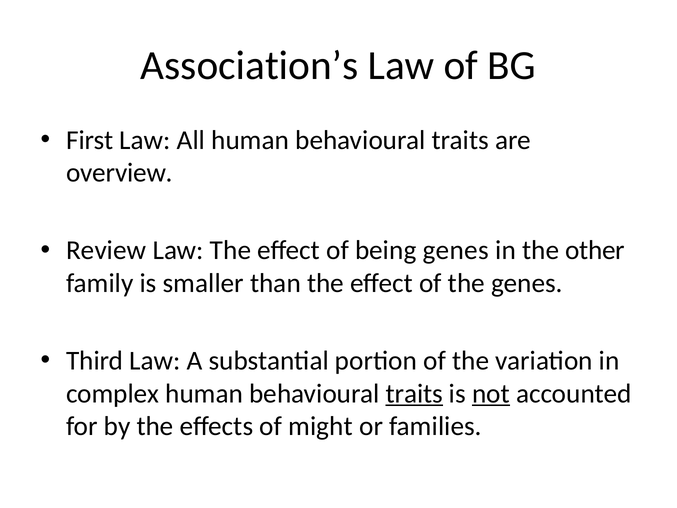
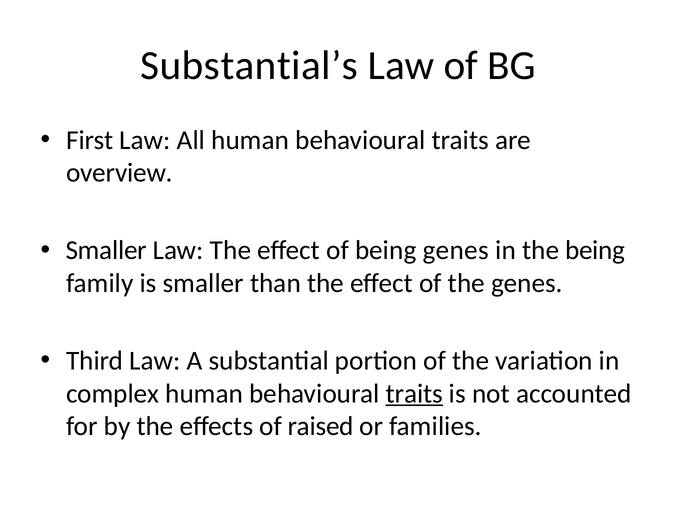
Association’s: Association’s -> Substantial’s
Review at (106, 250): Review -> Smaller
the other: other -> being
not underline: present -> none
might: might -> raised
